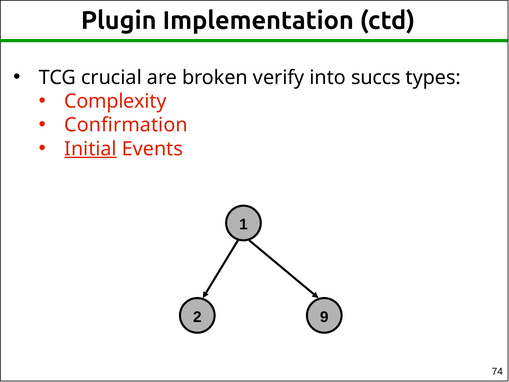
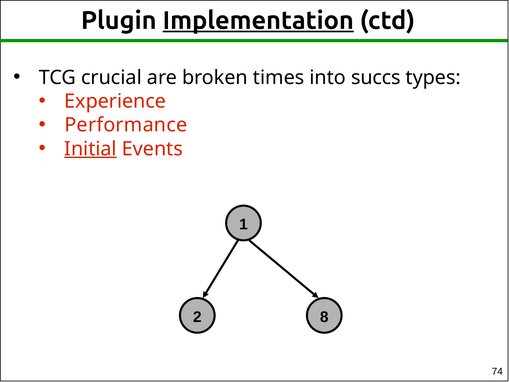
Implementation underline: none -> present
verify: verify -> times
Complexity: Complexity -> Experience
Confirmation: Confirmation -> Performance
9: 9 -> 8
